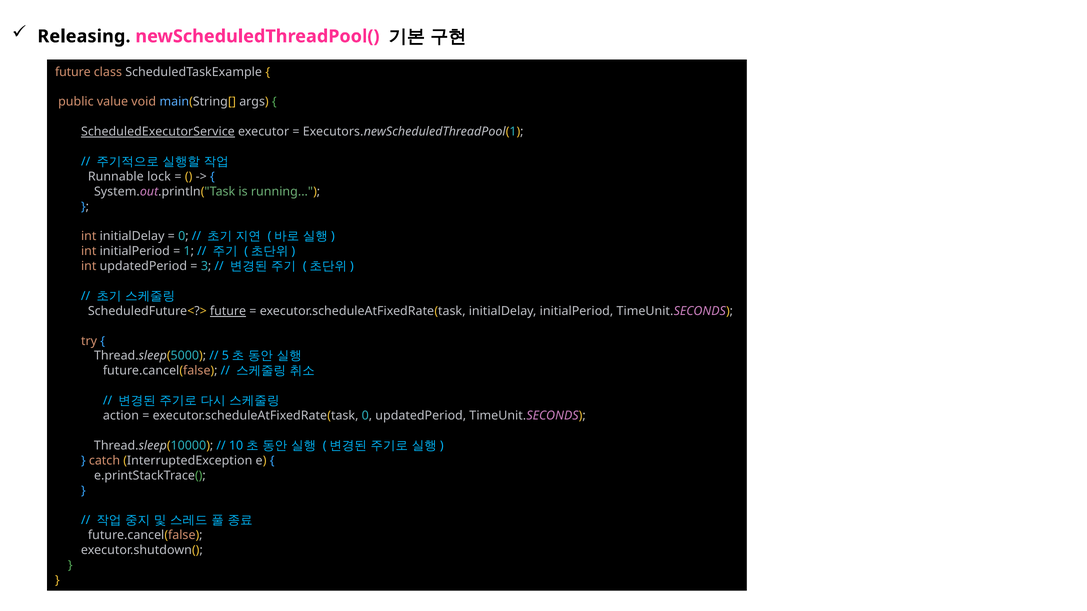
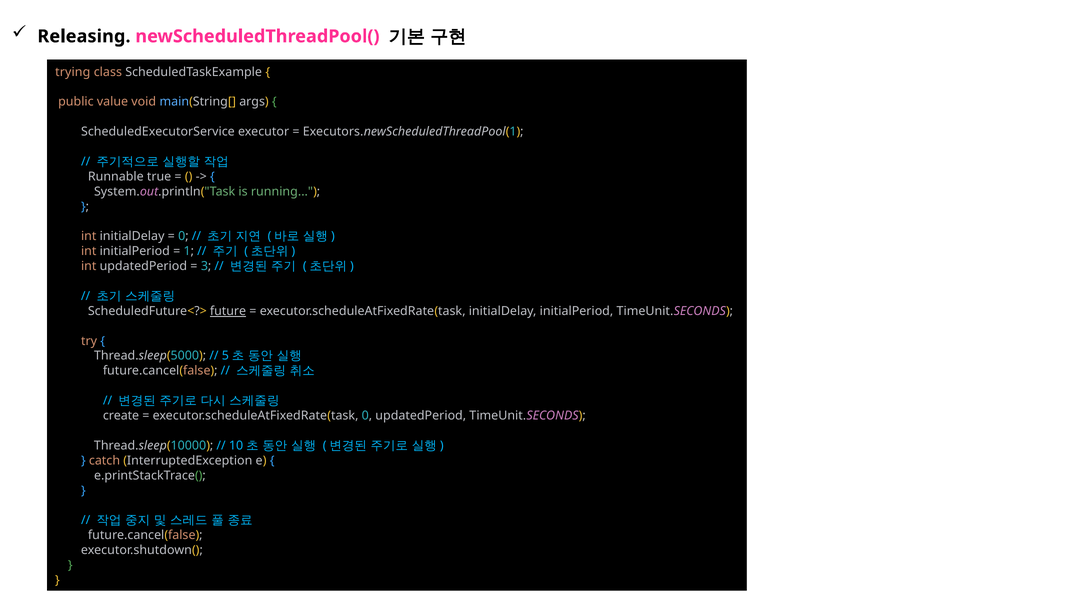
future at (73, 72): future -> trying
ScheduledExecutorService underline: present -> none
lock: lock -> true
action: action -> create
